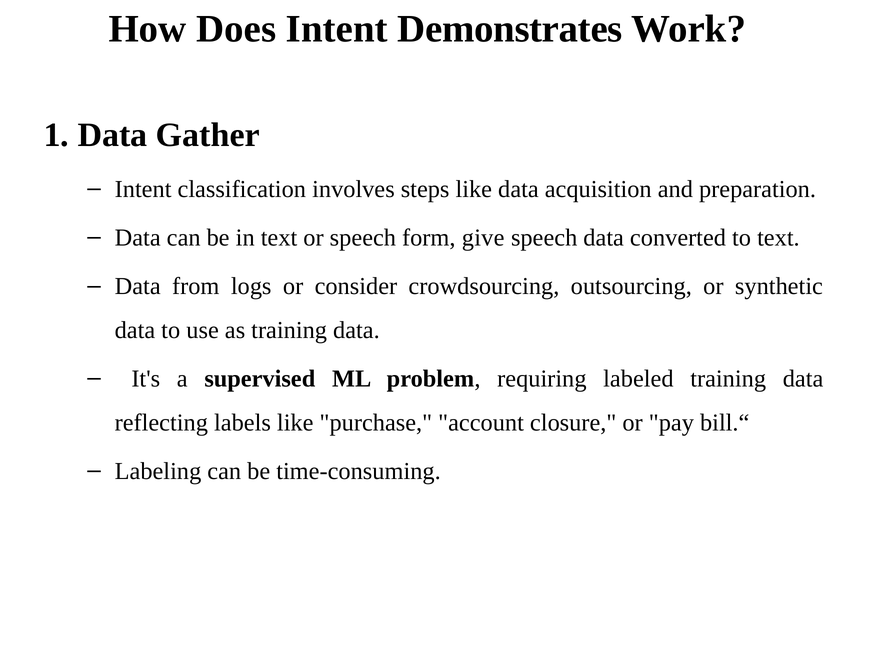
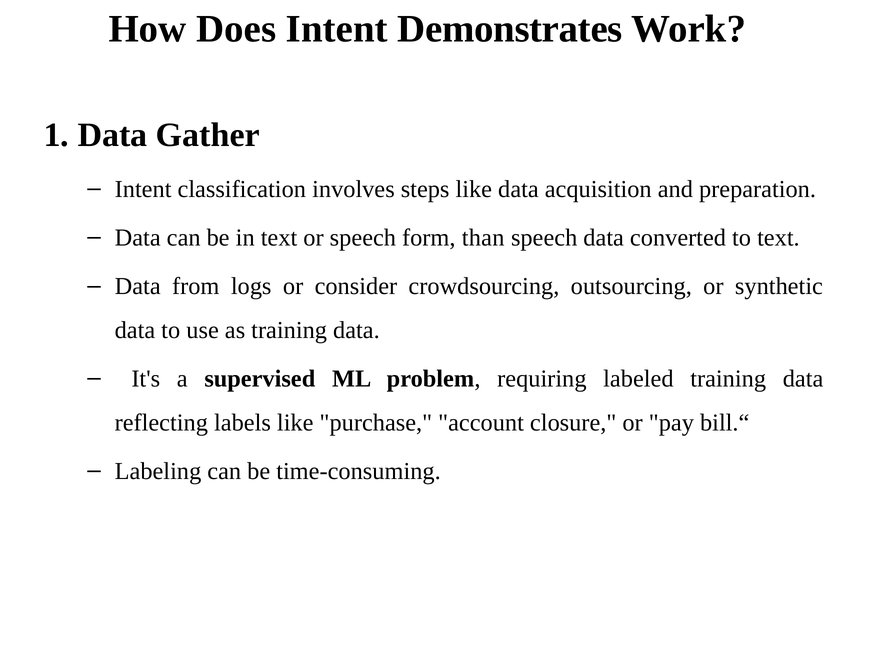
give: give -> than
